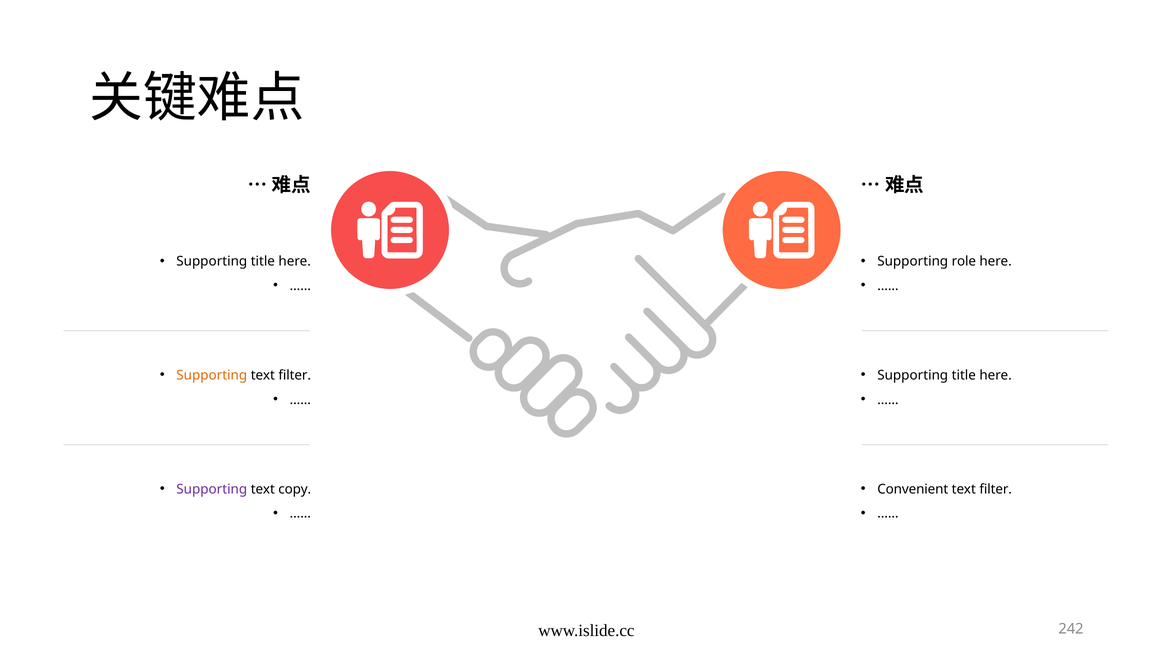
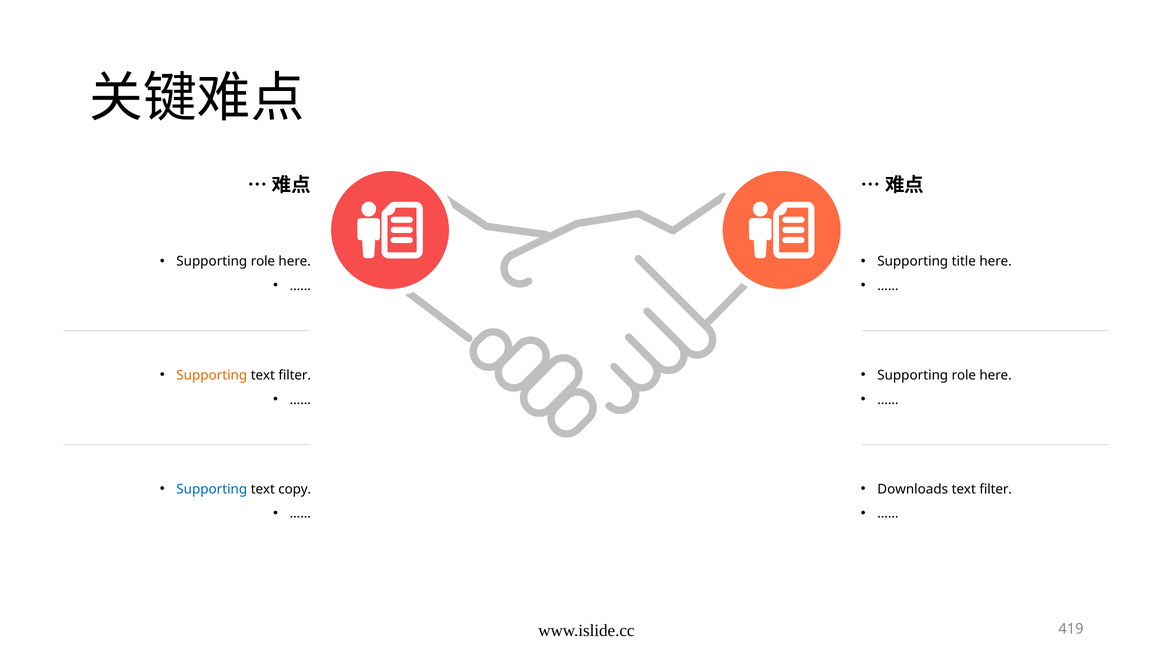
title at (263, 261): title -> role
role: role -> title
title at (964, 375): title -> role
Supporting at (212, 489) colour: purple -> blue
Convenient: Convenient -> Downloads
242: 242 -> 419
